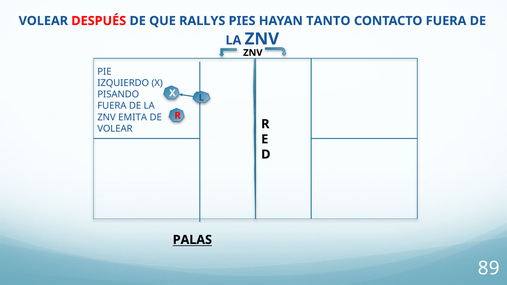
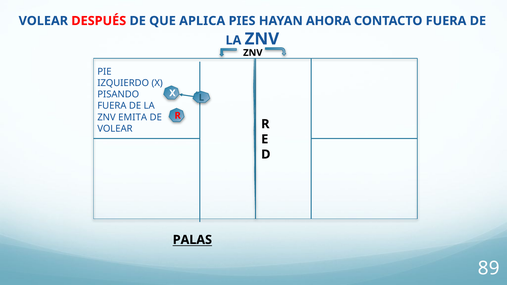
RALLYS: RALLYS -> APLICA
TANTO: TANTO -> AHORA
